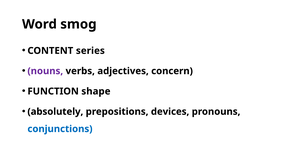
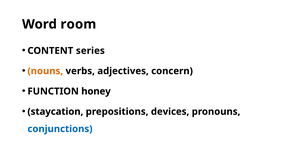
smog: smog -> room
nouns colour: purple -> orange
shape: shape -> honey
absolutely: absolutely -> staycation
